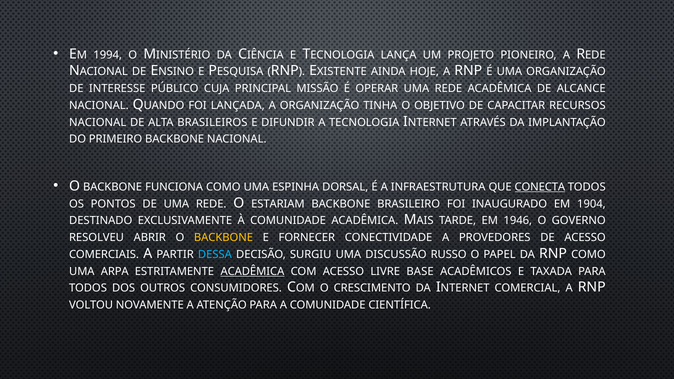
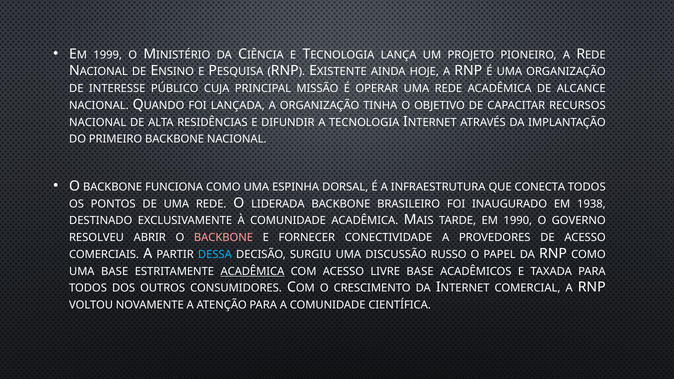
1994: 1994 -> 1999
BRASILEIROS: BRASILEIROS -> RESIDÊNCIAS
CONECTA underline: present -> none
ESTARIAM: ESTARIAM -> LIDERADA
1904: 1904 -> 1938
1946: 1946 -> 1990
BACKBONE at (223, 238) colour: yellow -> pink
UMA ARPA: ARPA -> BASE
